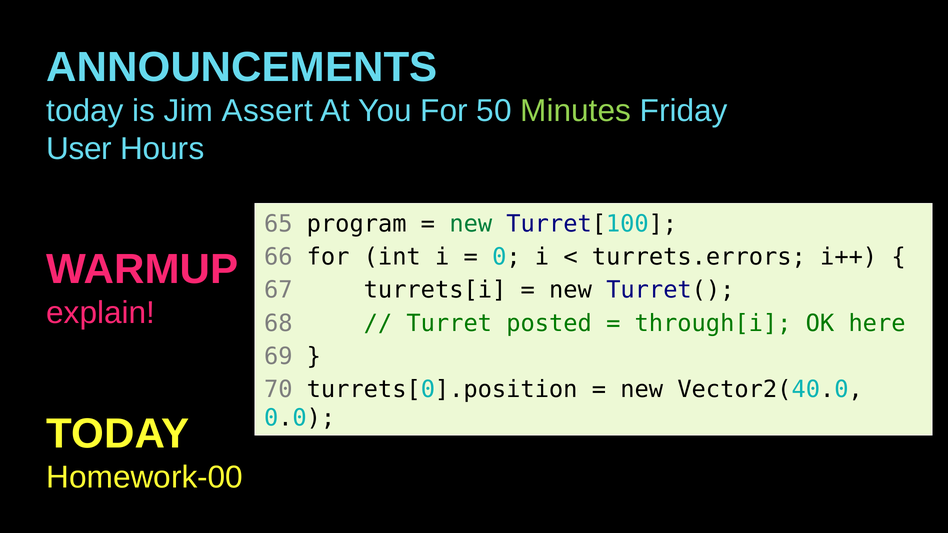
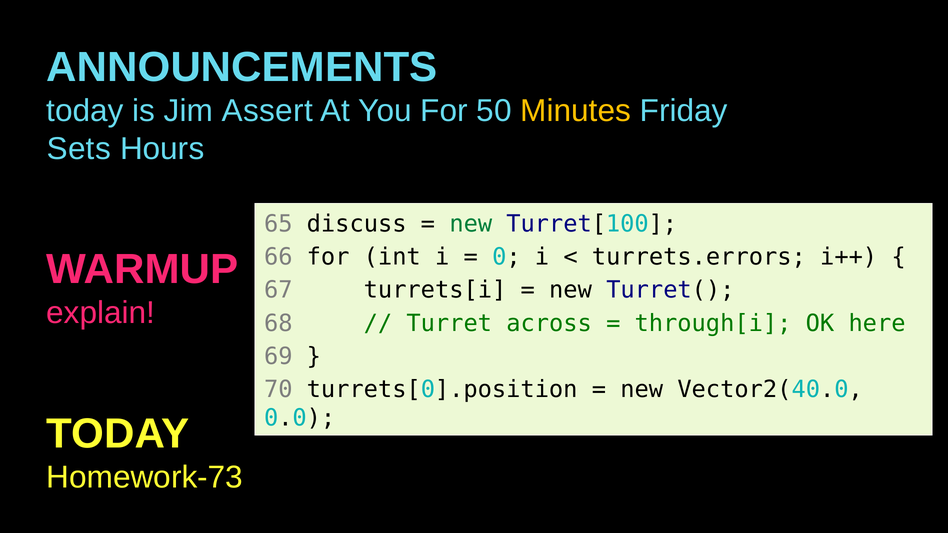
Minutes colour: light green -> yellow
User: User -> Sets
program: program -> discuss
posted: posted -> across
Homework-00: Homework-00 -> Homework-73
